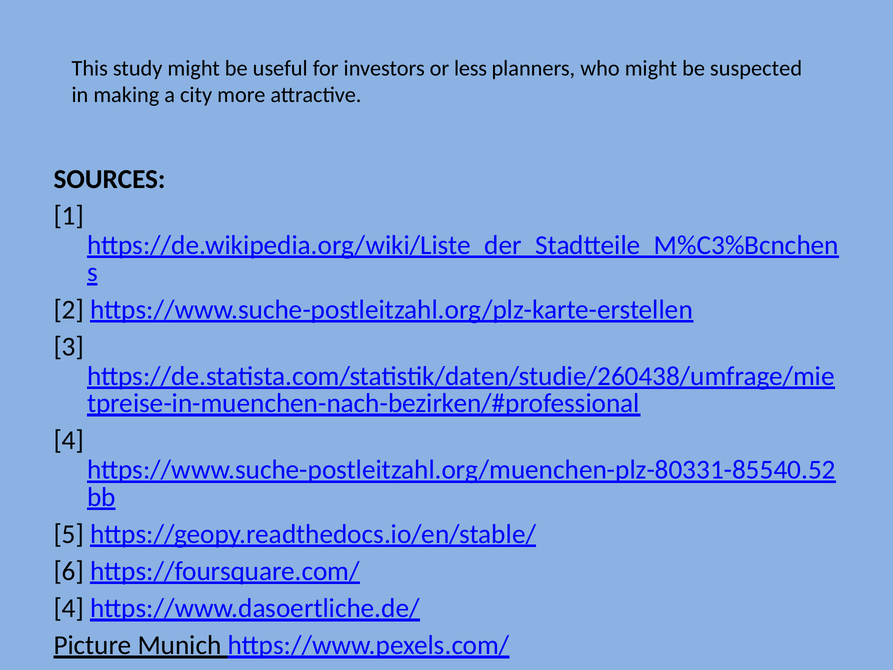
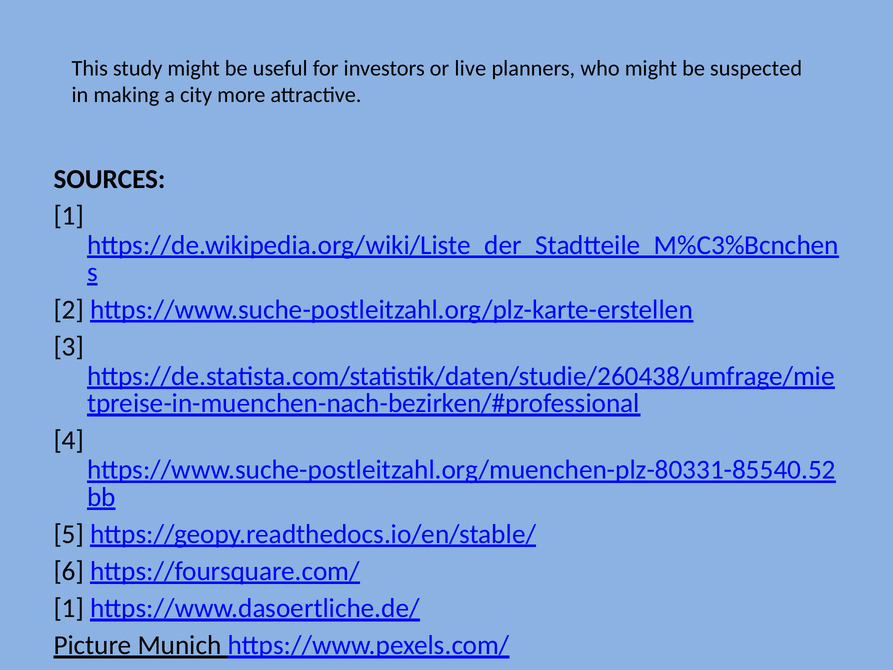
less: less -> live
4 at (69, 608): 4 -> 1
